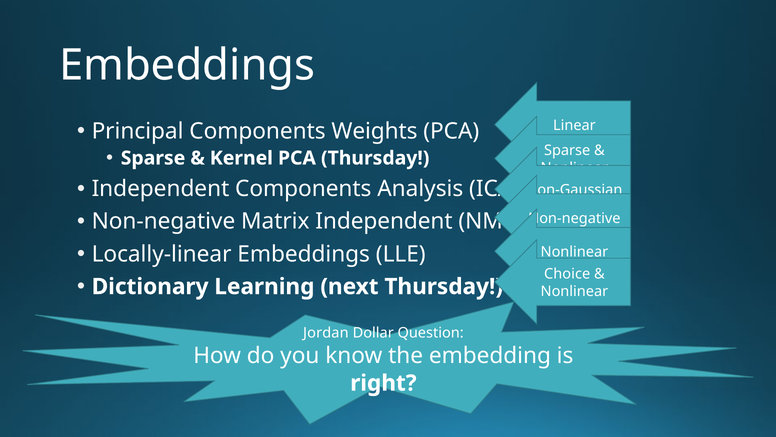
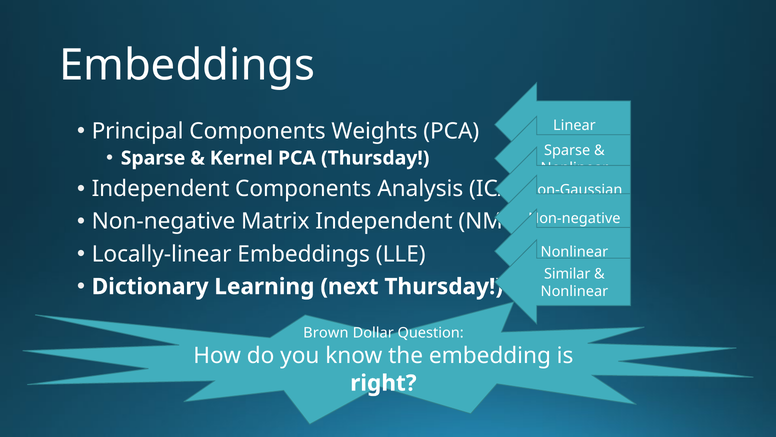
Choice: Choice -> Similar
Jordan: Jordan -> Brown
